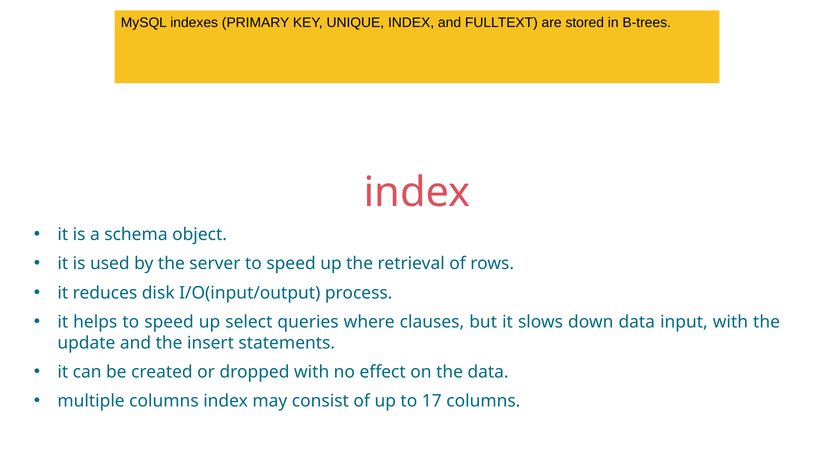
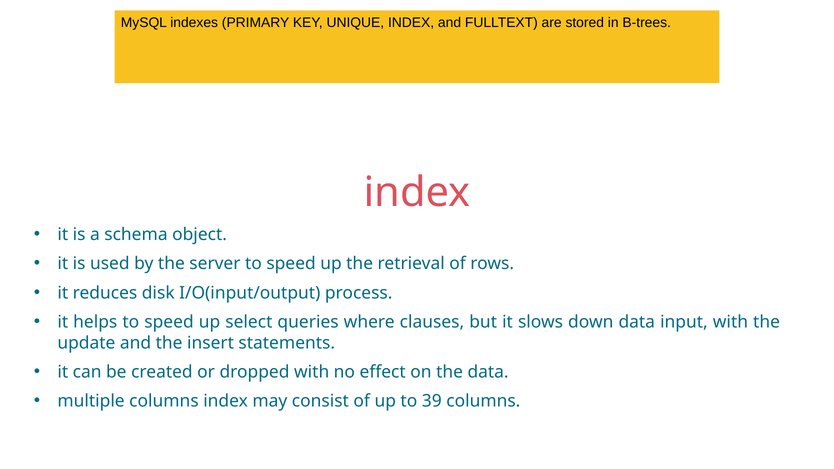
17: 17 -> 39
